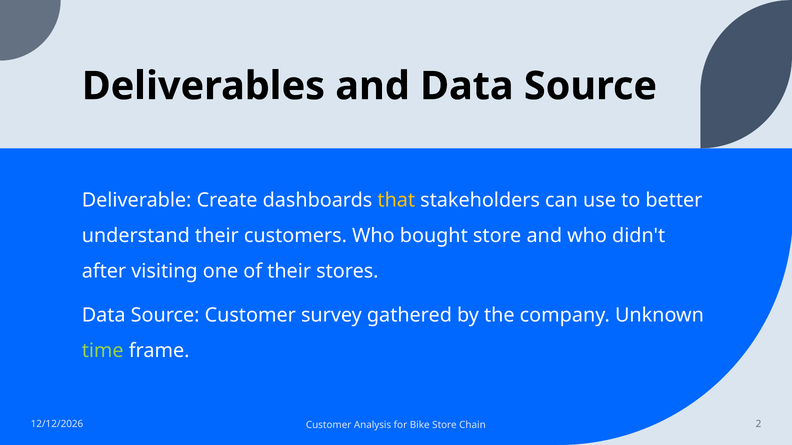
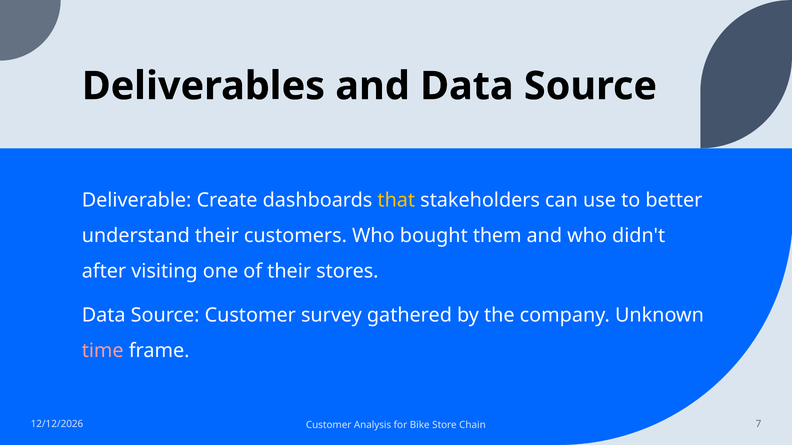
bought store: store -> them
time colour: light green -> pink
2: 2 -> 7
